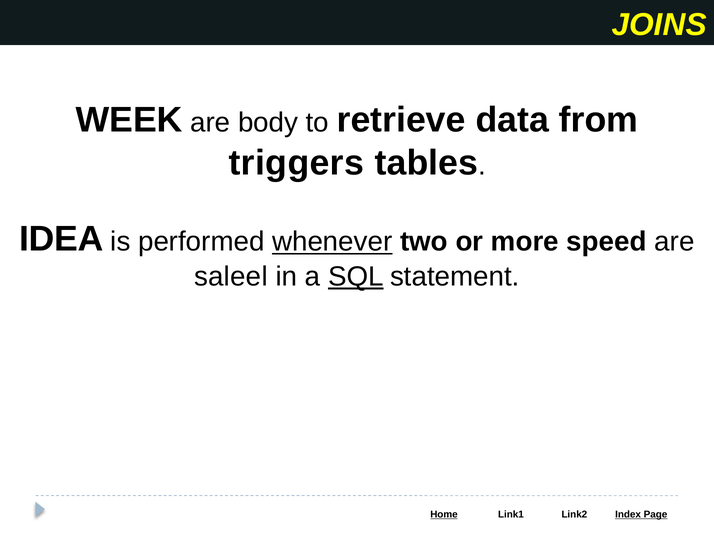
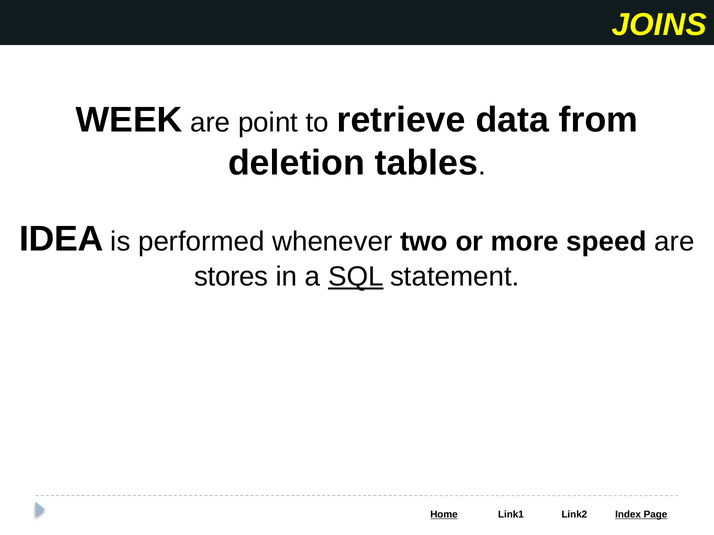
body: body -> point
triggers: triggers -> deletion
whenever underline: present -> none
saleel: saleel -> stores
